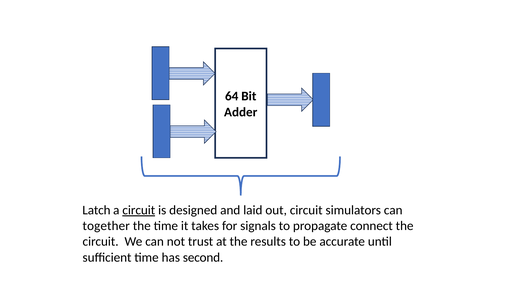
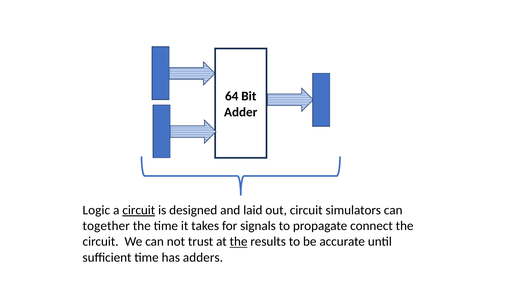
Latch: Latch -> Logic
the at (239, 242) underline: none -> present
second: second -> adders
